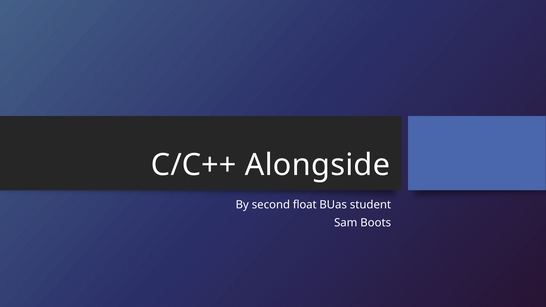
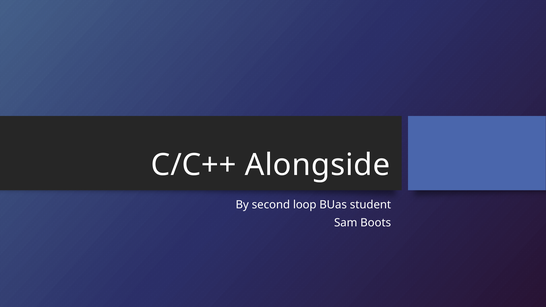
float: float -> loop
